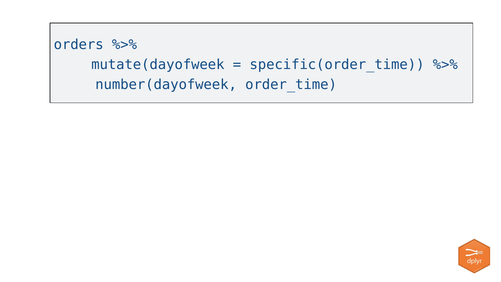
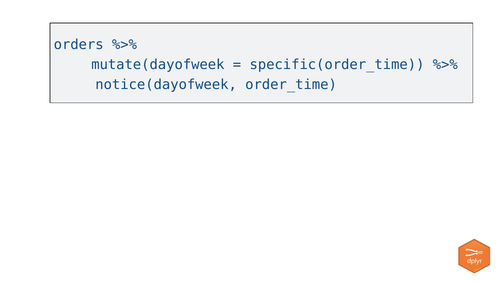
number(dayofweek: number(dayofweek -> notice(dayofweek
